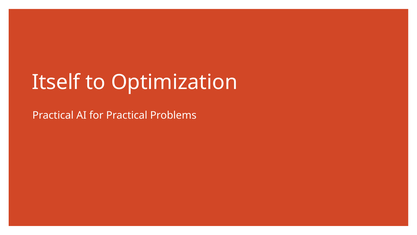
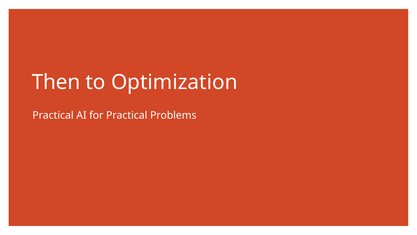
Itself: Itself -> Then
